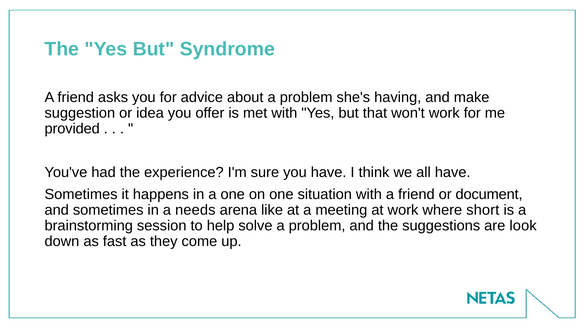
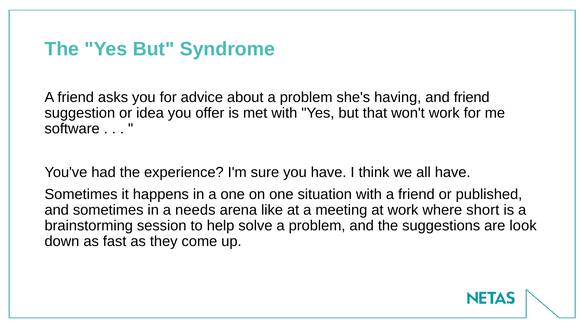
and make: make -> friend
provided: provided -> software
document: document -> published
